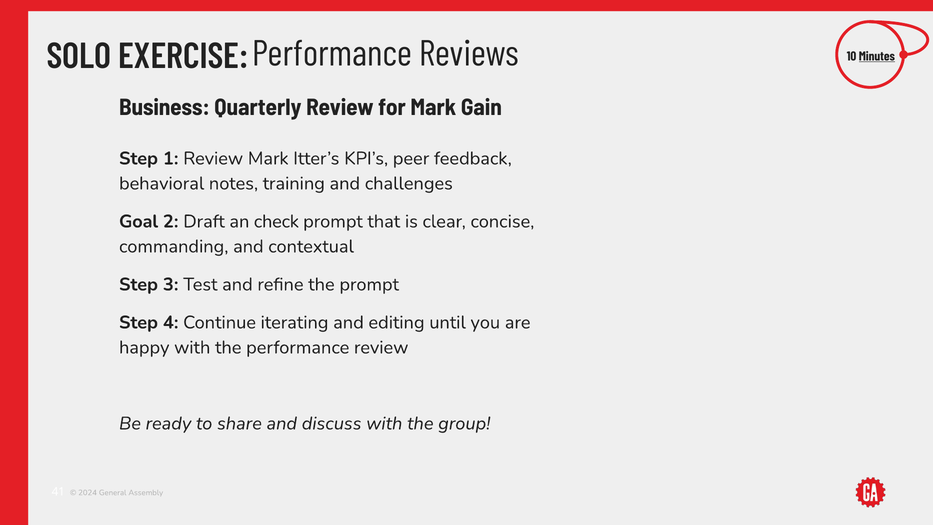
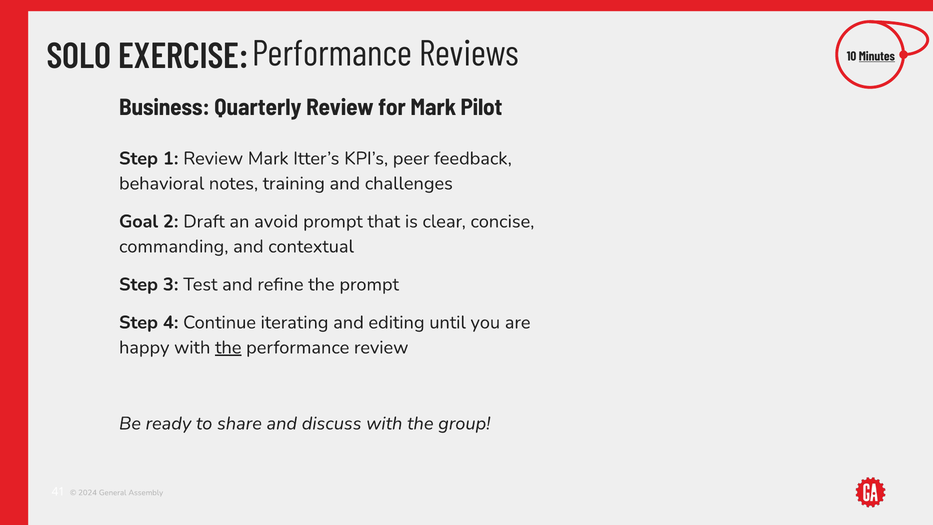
Gain: Gain -> Pilot
check: check -> avoid
the at (228, 347) underline: none -> present
